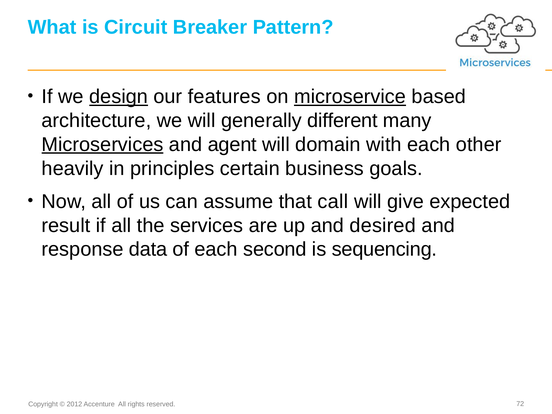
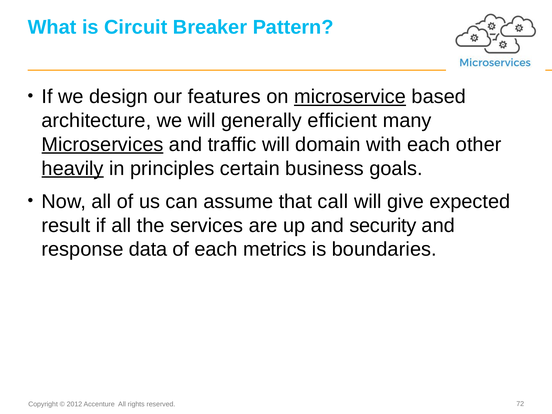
design underline: present -> none
different: different -> efficient
agent: agent -> traffic
heavily underline: none -> present
desired: desired -> security
second: second -> metrics
sequencing: sequencing -> boundaries
